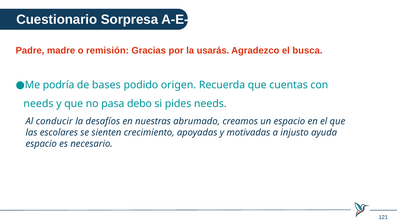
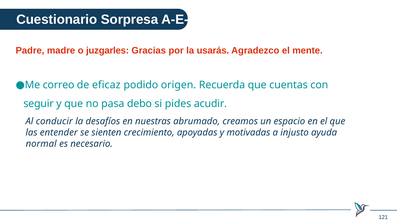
remisión: remisión -> juzgarles
busca: busca -> mente
podría: podría -> correo
bases: bases -> eficaz
needs at (38, 103): needs -> seguir
pides needs: needs -> acudir
escolares: escolares -> entender
espacio at (41, 143): espacio -> normal
